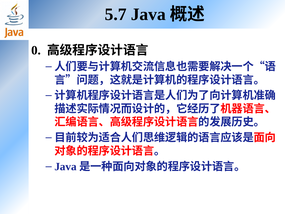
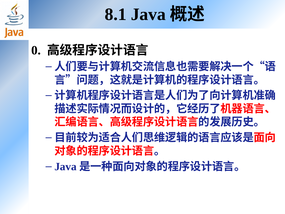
5.7: 5.7 -> 8.1
